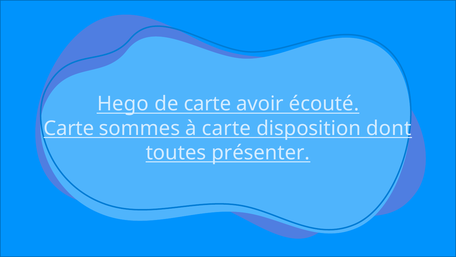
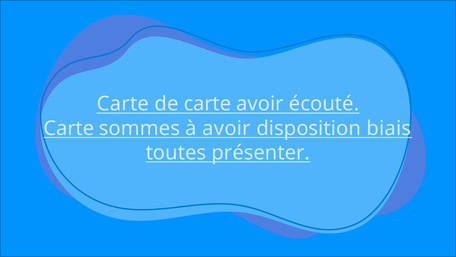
Hego at (123, 104): Hego -> Carte
à carte: carte -> avoir
dont: dont -> biais
